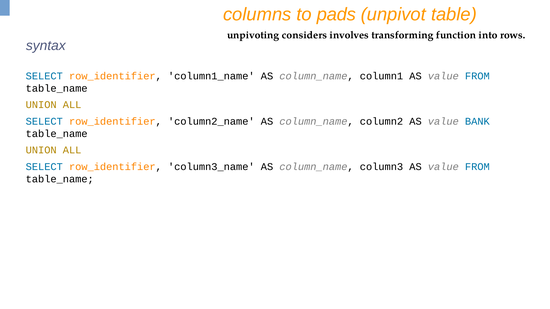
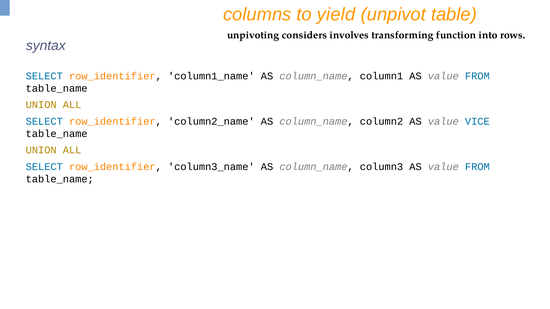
pads: pads -> yield
BANK: BANK -> VICE
